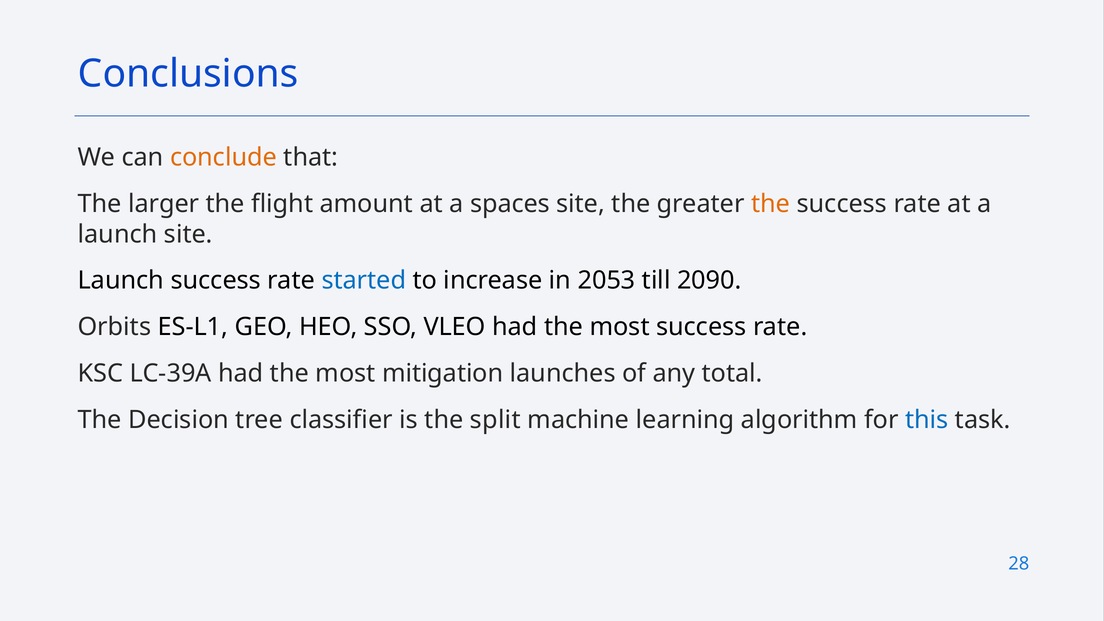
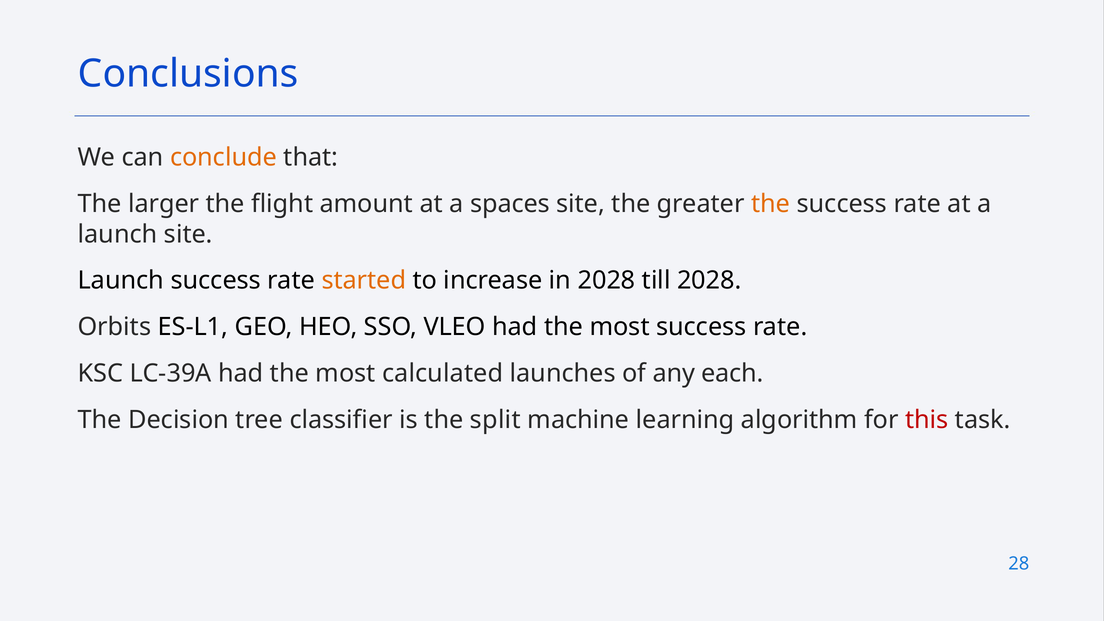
started colour: blue -> orange
in 2053: 2053 -> 2028
till 2090: 2090 -> 2028
mitigation: mitigation -> calculated
total: total -> each
this colour: blue -> red
